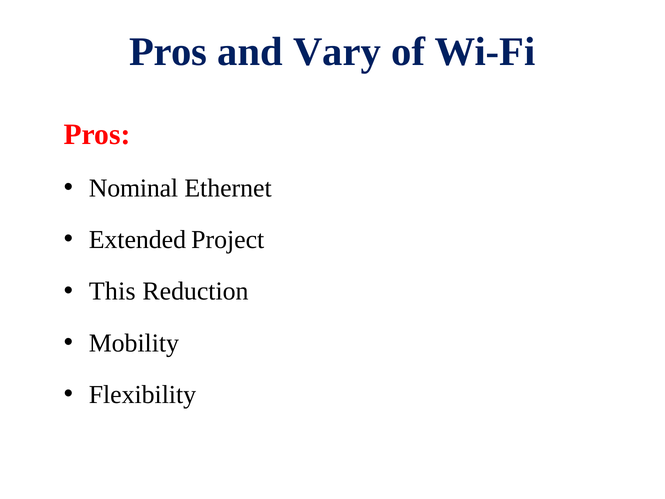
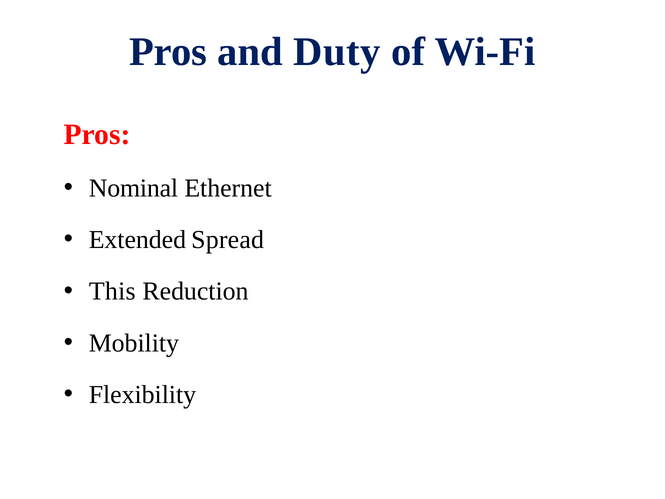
Vary: Vary -> Duty
Project: Project -> Spread
